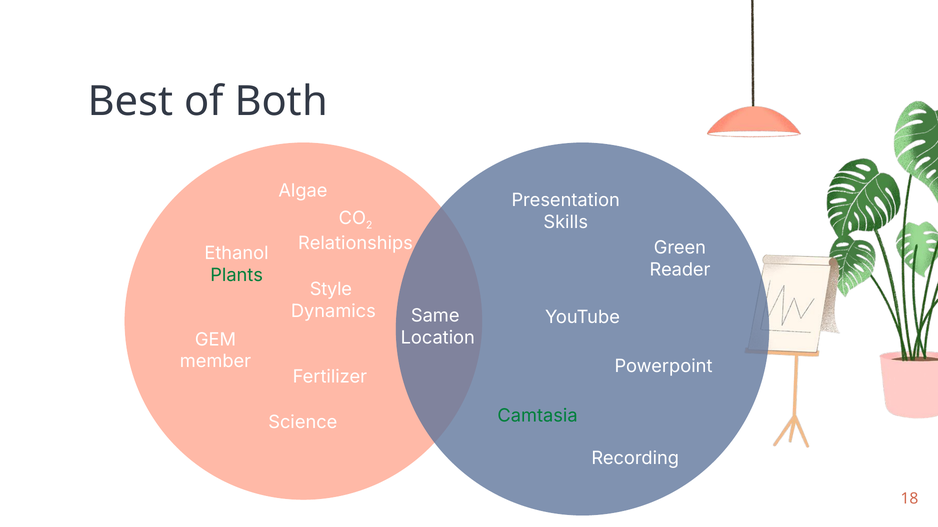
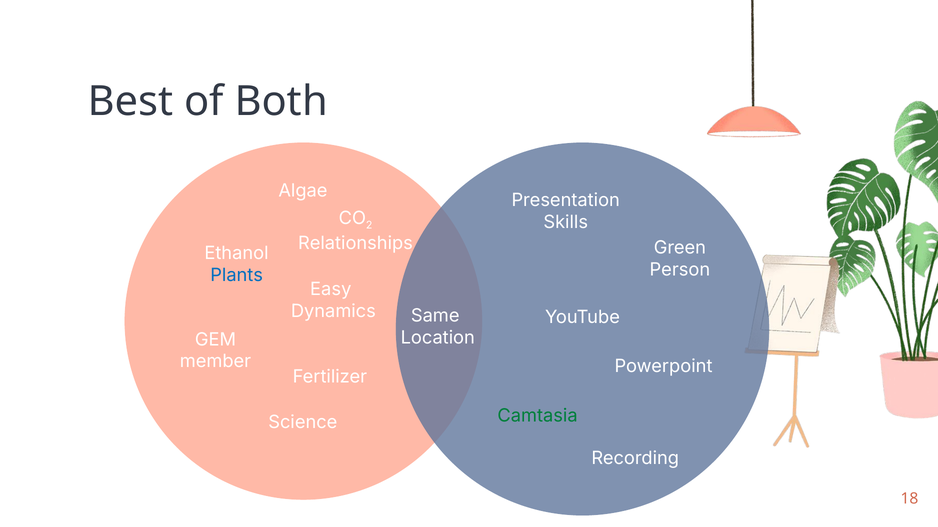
Reader: Reader -> Person
Plants colour: green -> blue
Style: Style -> Easy
